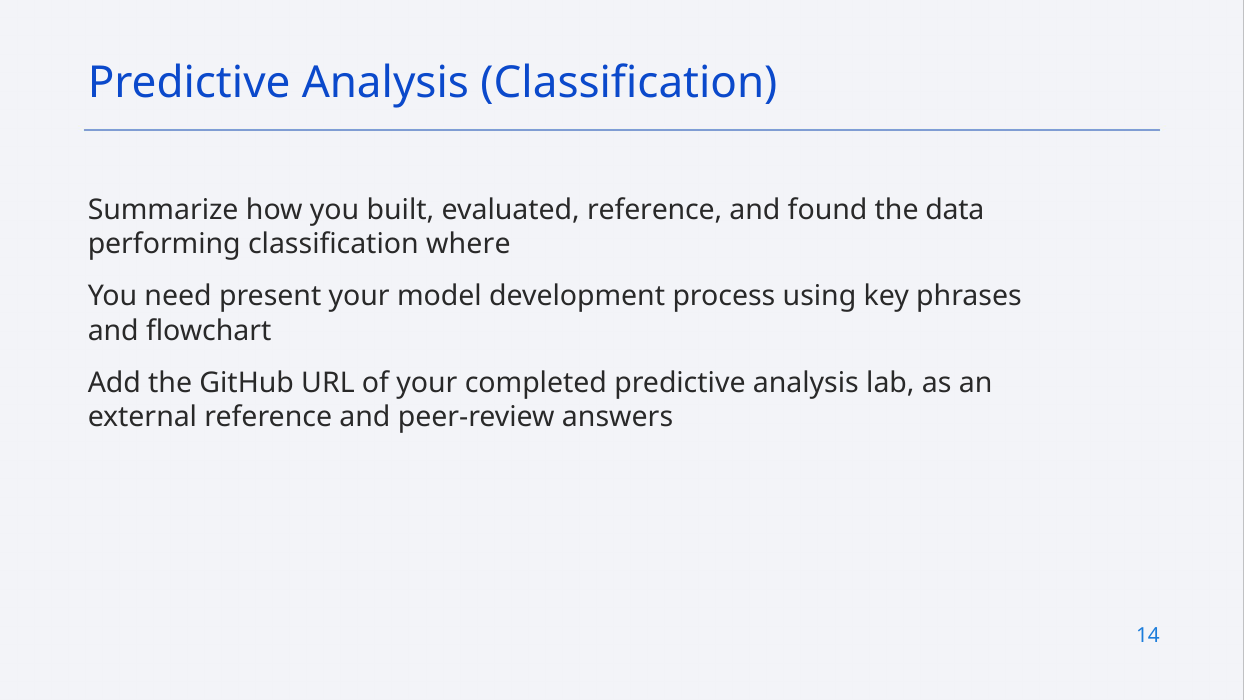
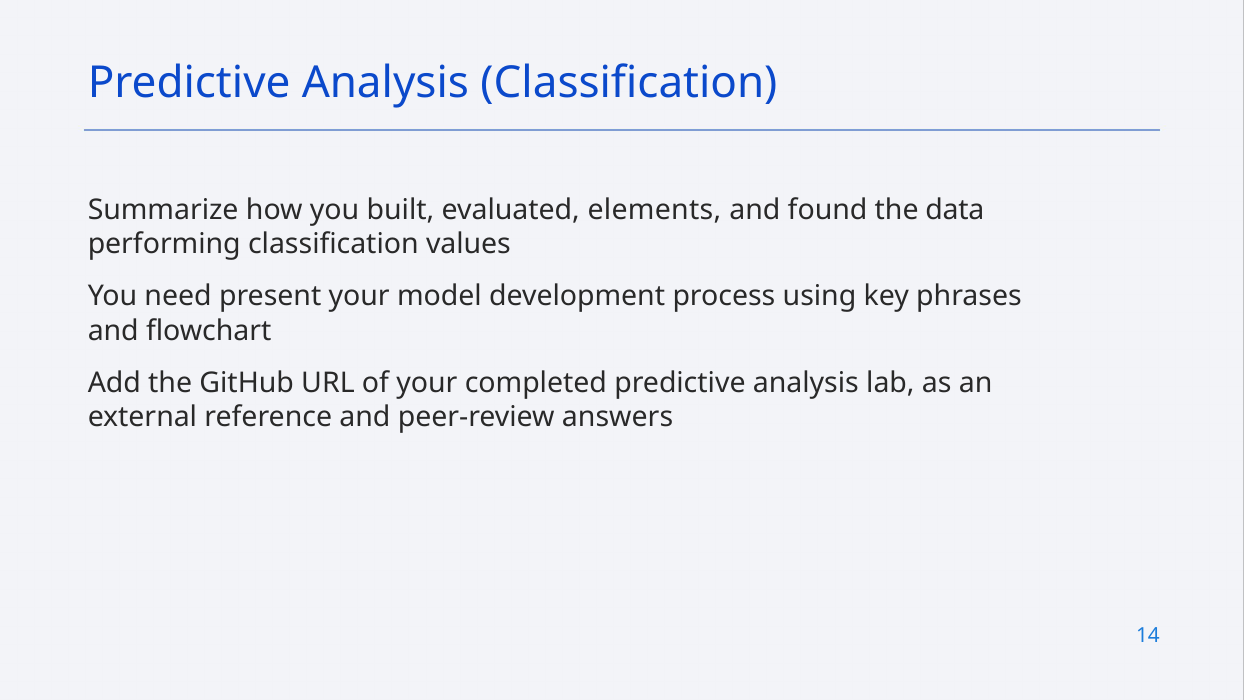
evaluated reference: reference -> elements
where: where -> values
